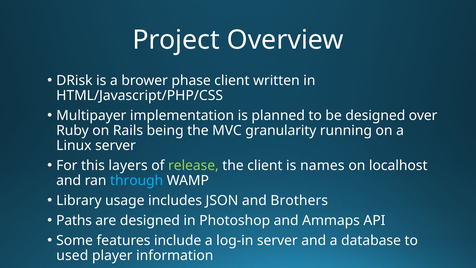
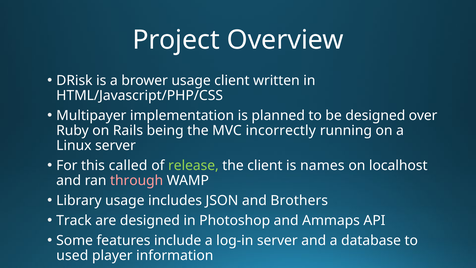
brower phase: phase -> usage
granularity: granularity -> incorrectly
layers: layers -> called
through colour: light blue -> pink
Paths: Paths -> Track
